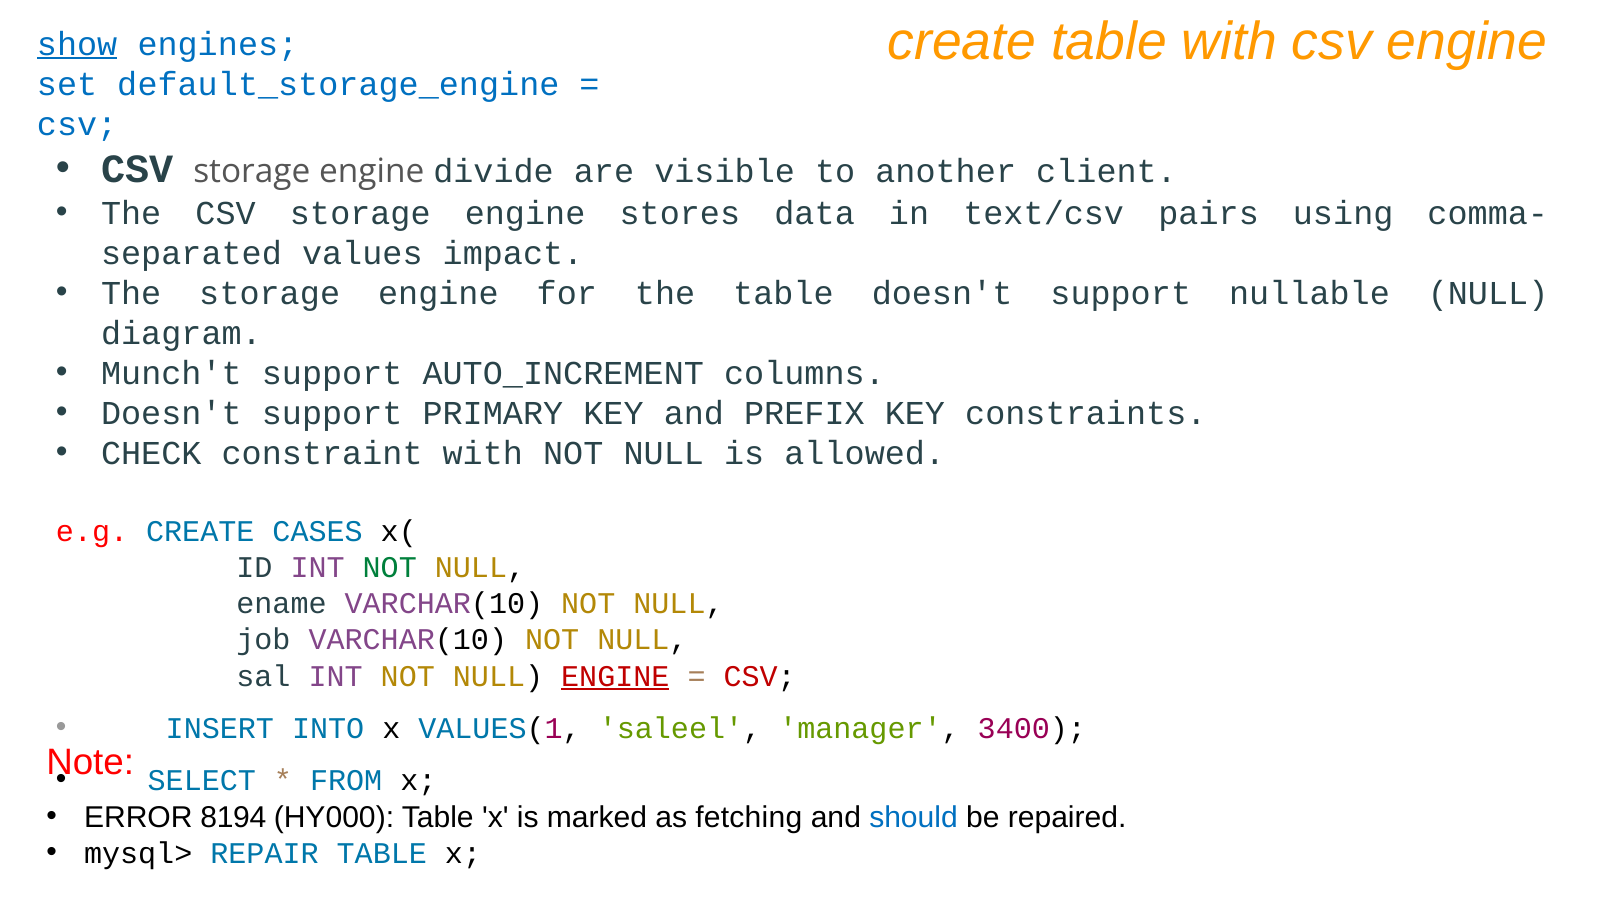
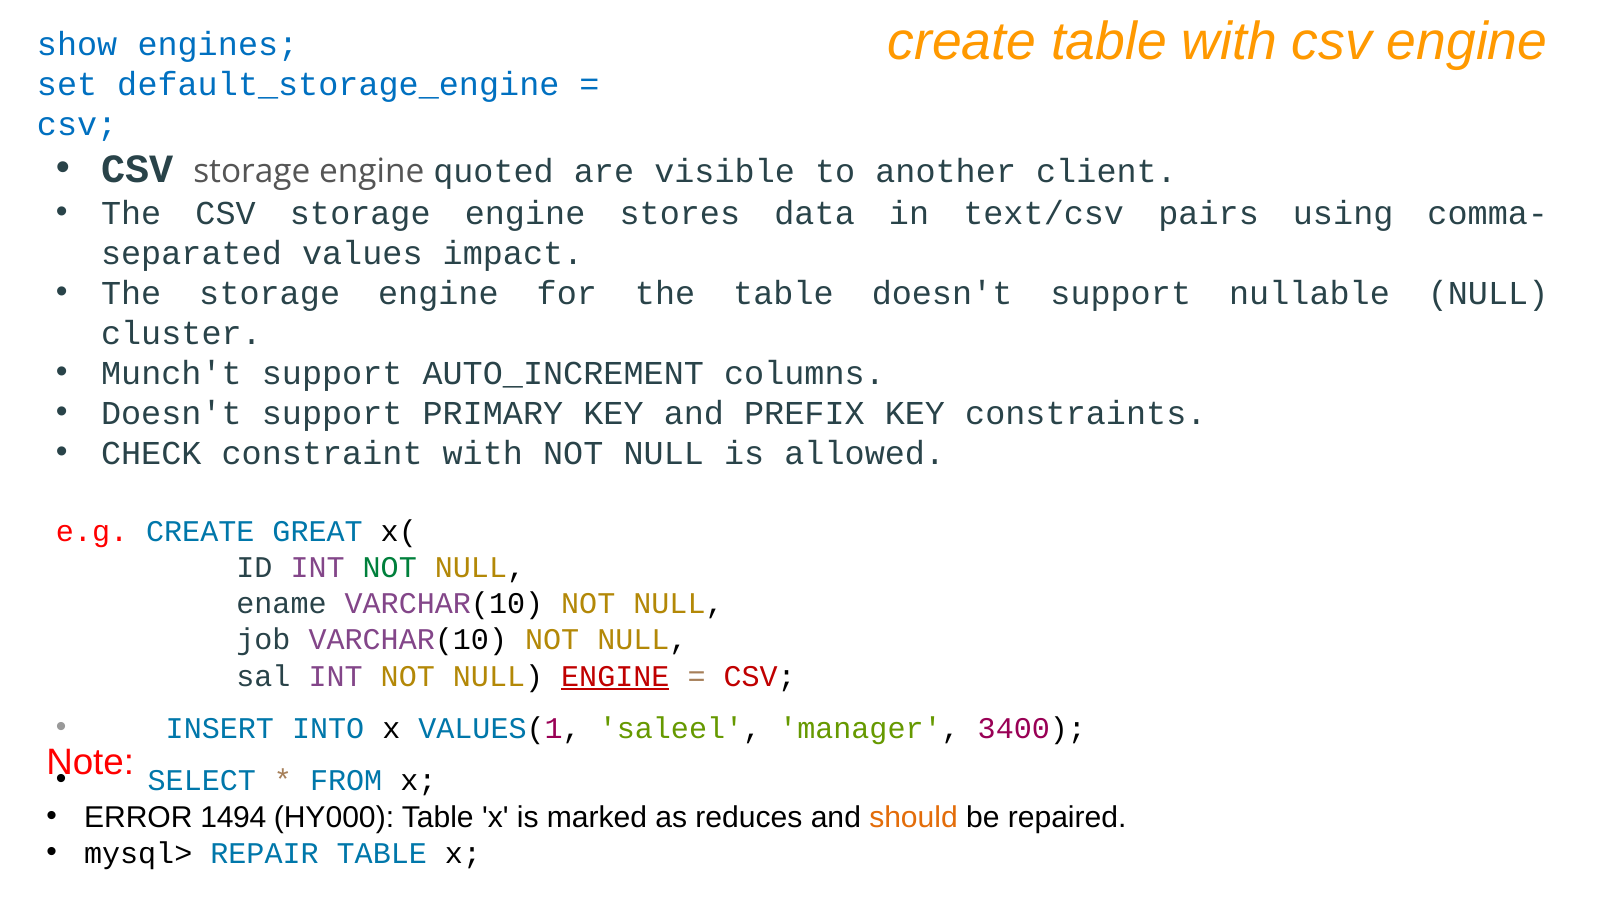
show underline: present -> none
divide: divide -> quoted
diagram: diagram -> cluster
CASES: CASES -> GREAT
8194: 8194 -> 1494
fetching: fetching -> reduces
should colour: blue -> orange
